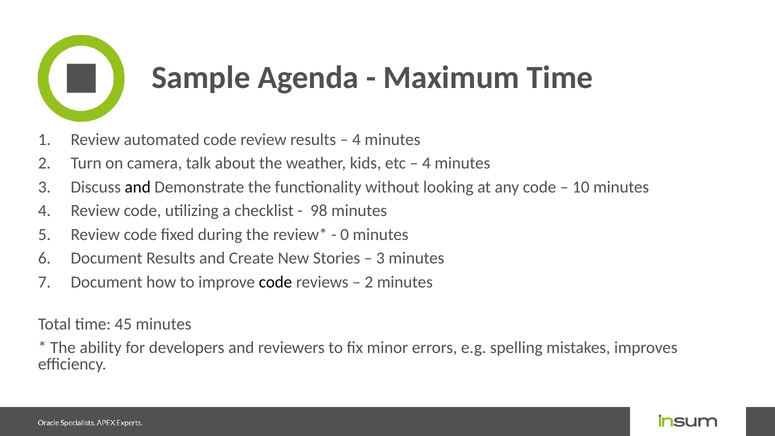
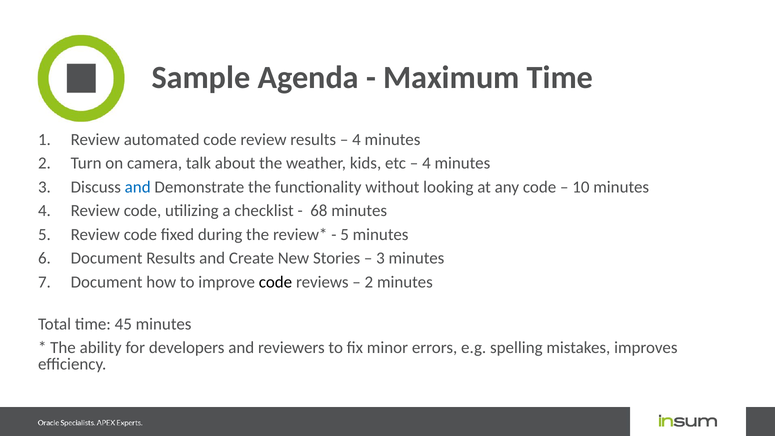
and at (138, 187) colour: black -> blue
98: 98 -> 68
0 at (345, 235): 0 -> 5
